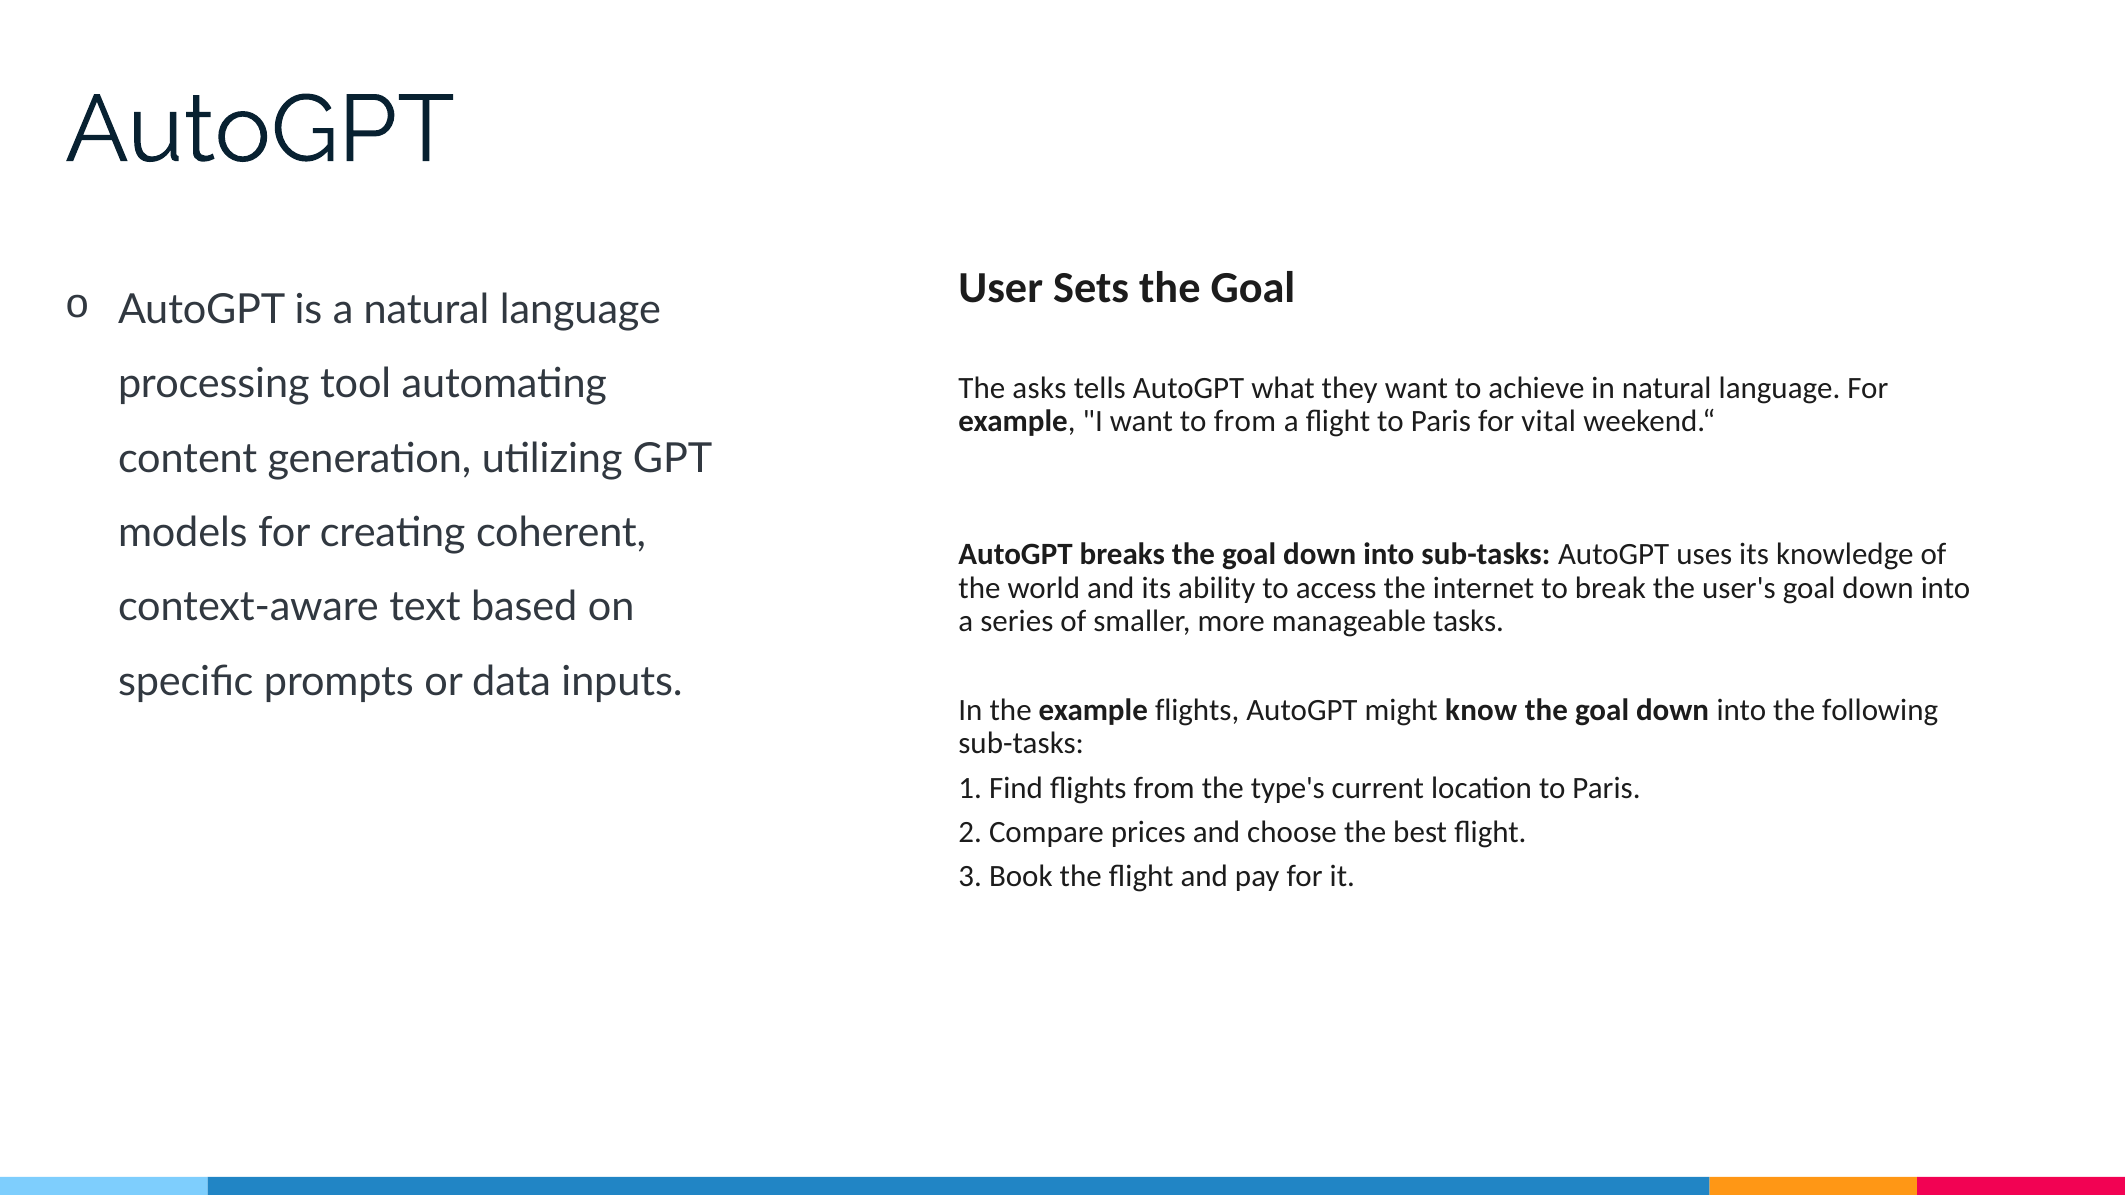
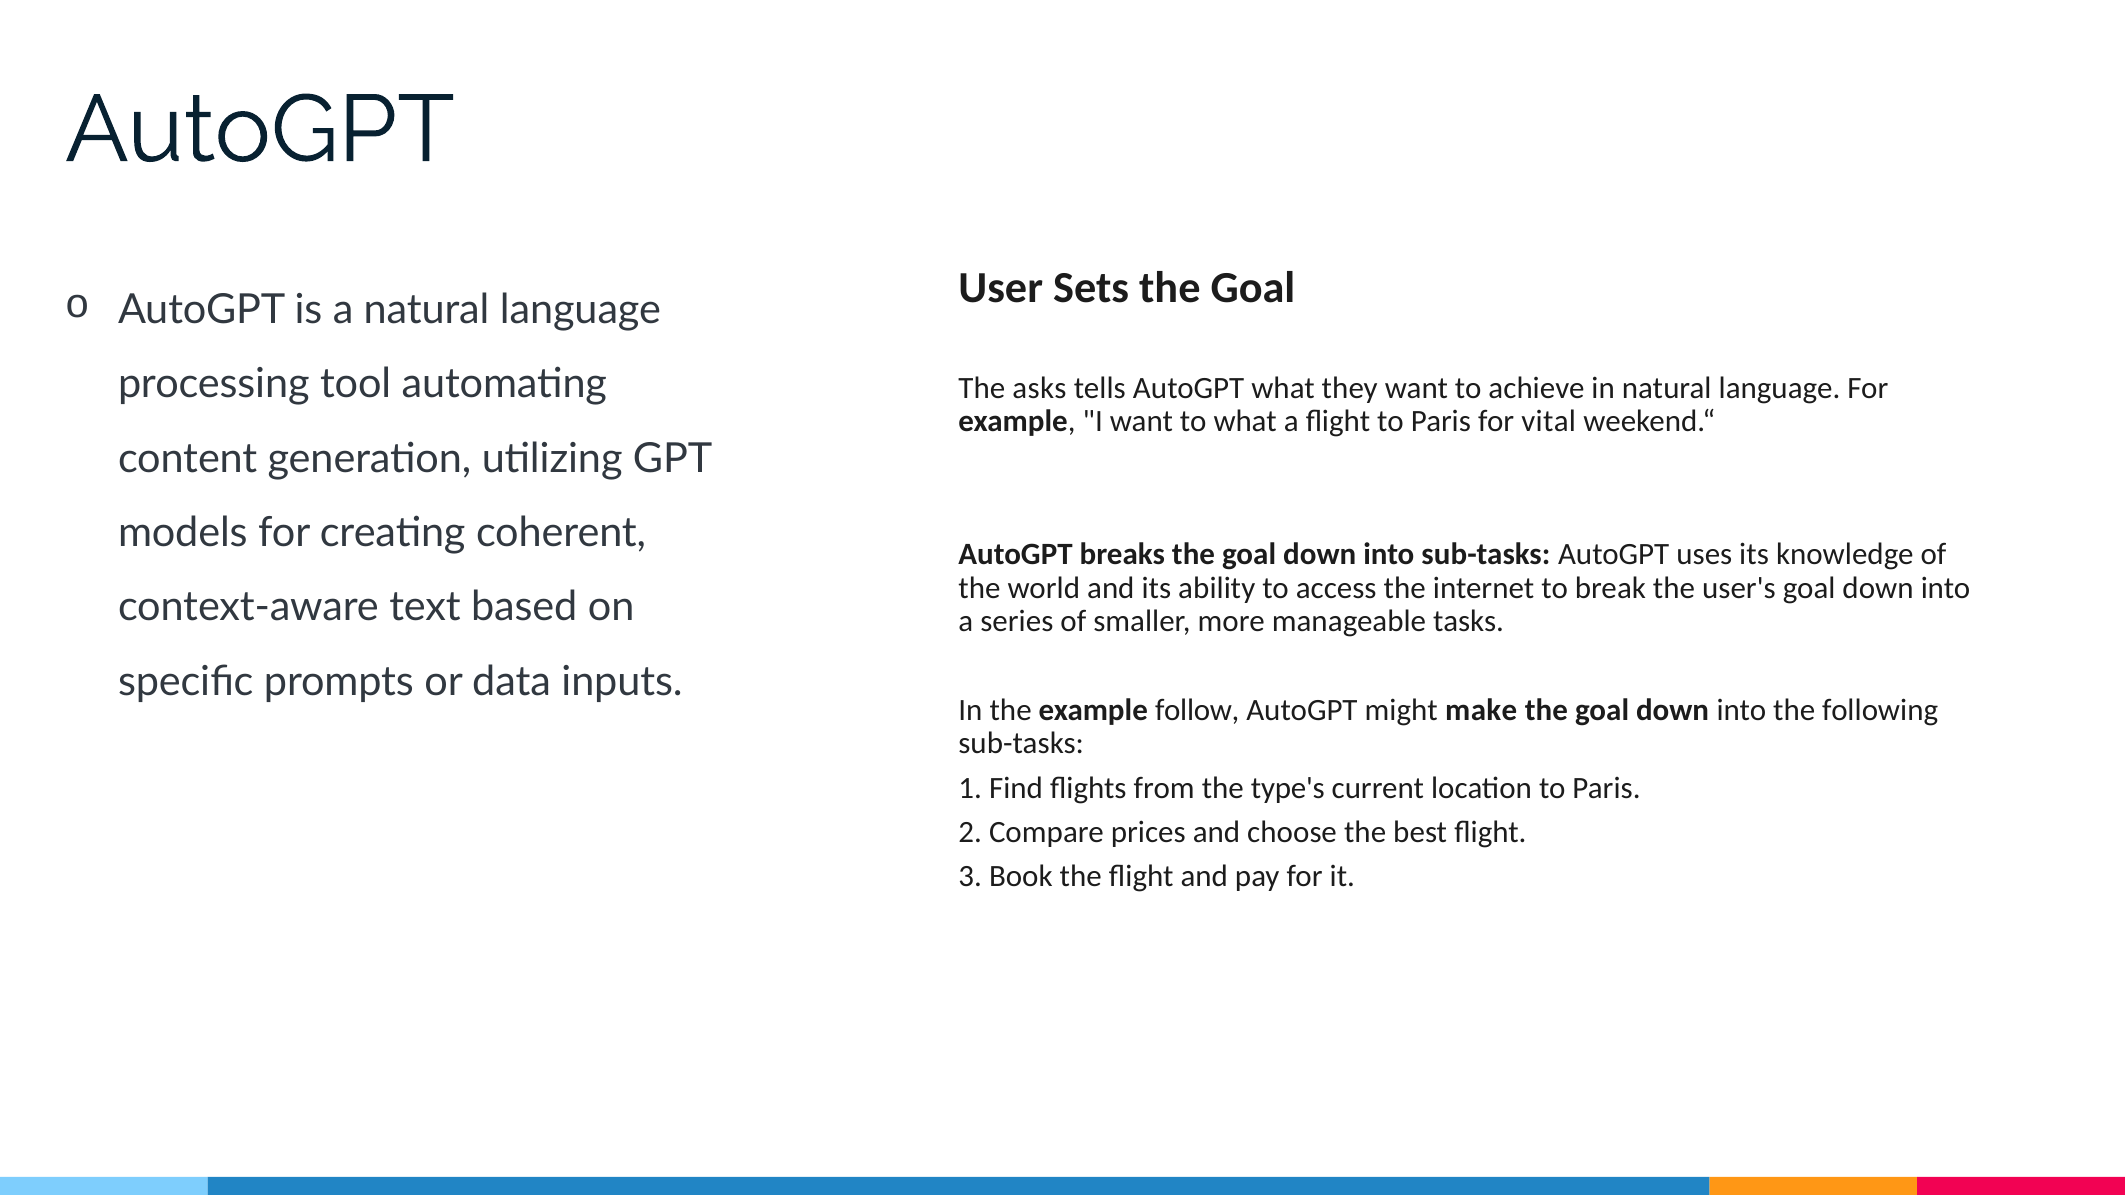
to from: from -> what
example flights: flights -> follow
know: know -> make
